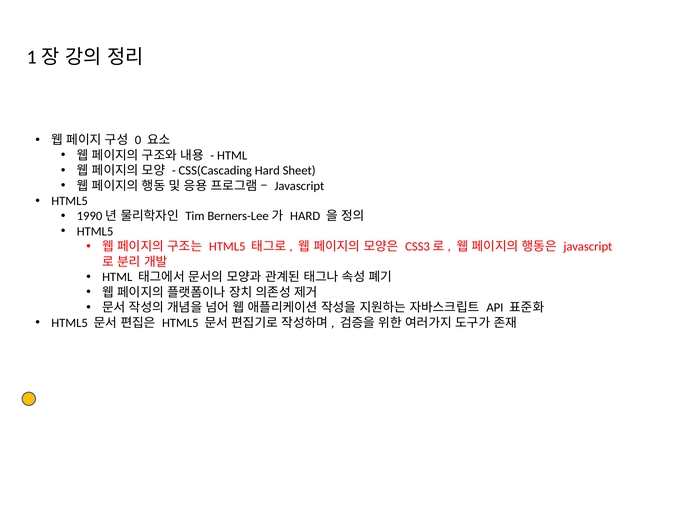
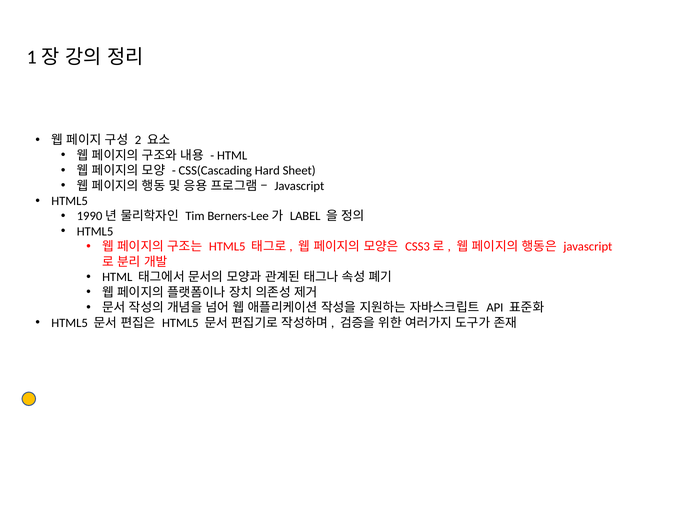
0: 0 -> 2
HARD at (305, 217): HARD -> LABEL
